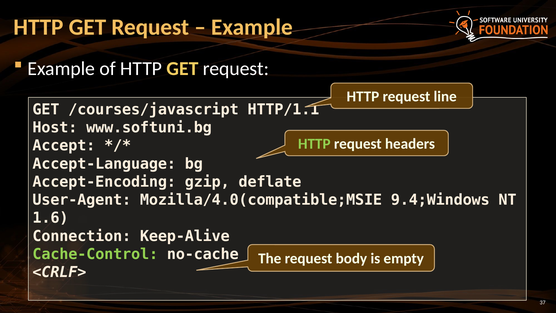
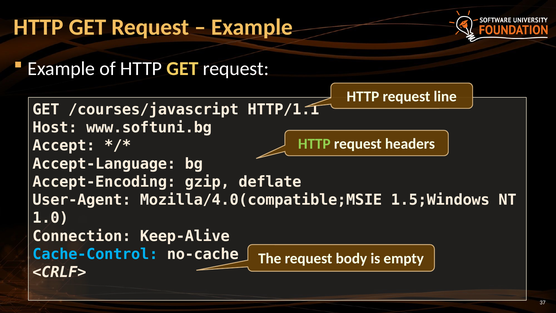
9.4;Windows: 9.4;Windows -> 1.5;Windows
1.6: 1.6 -> 1.0
Cache-Control colour: light green -> light blue
